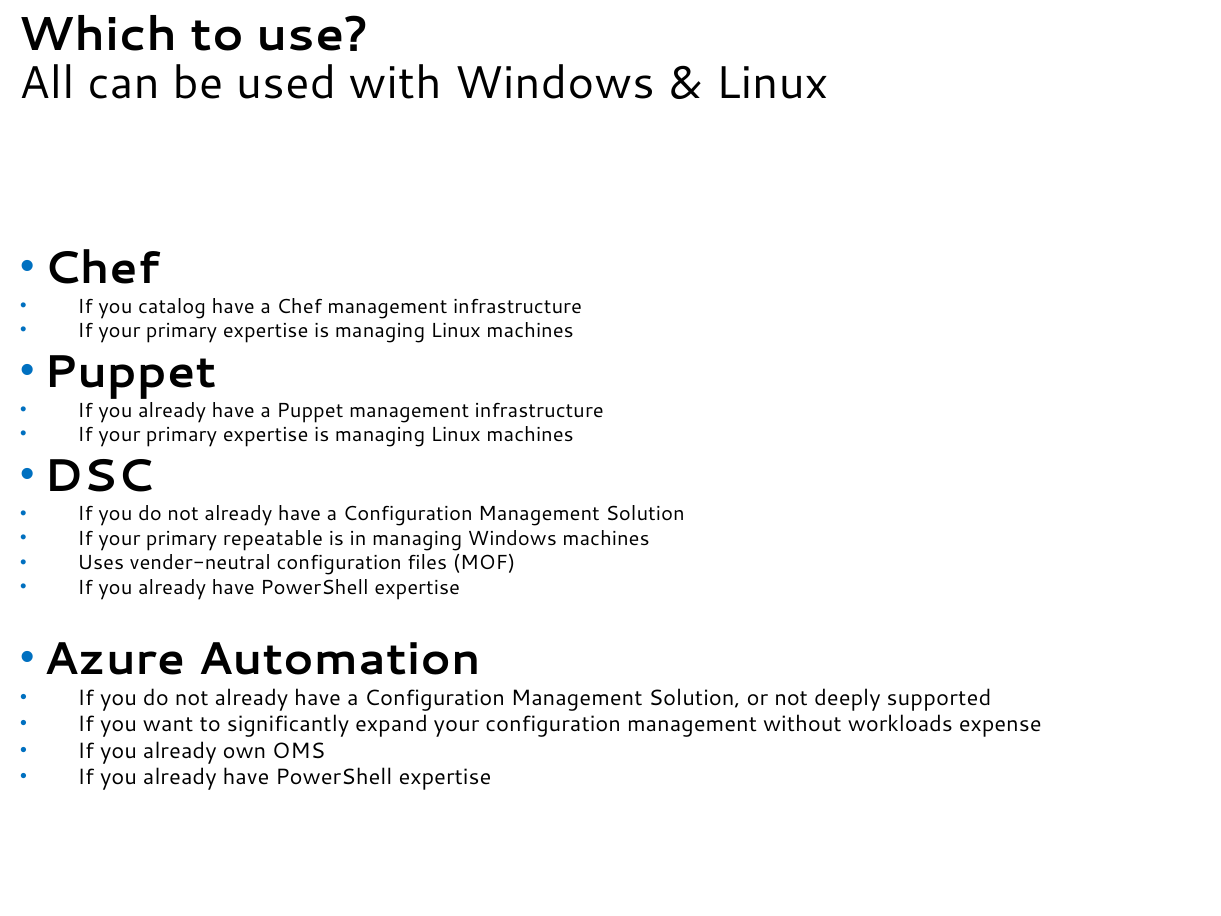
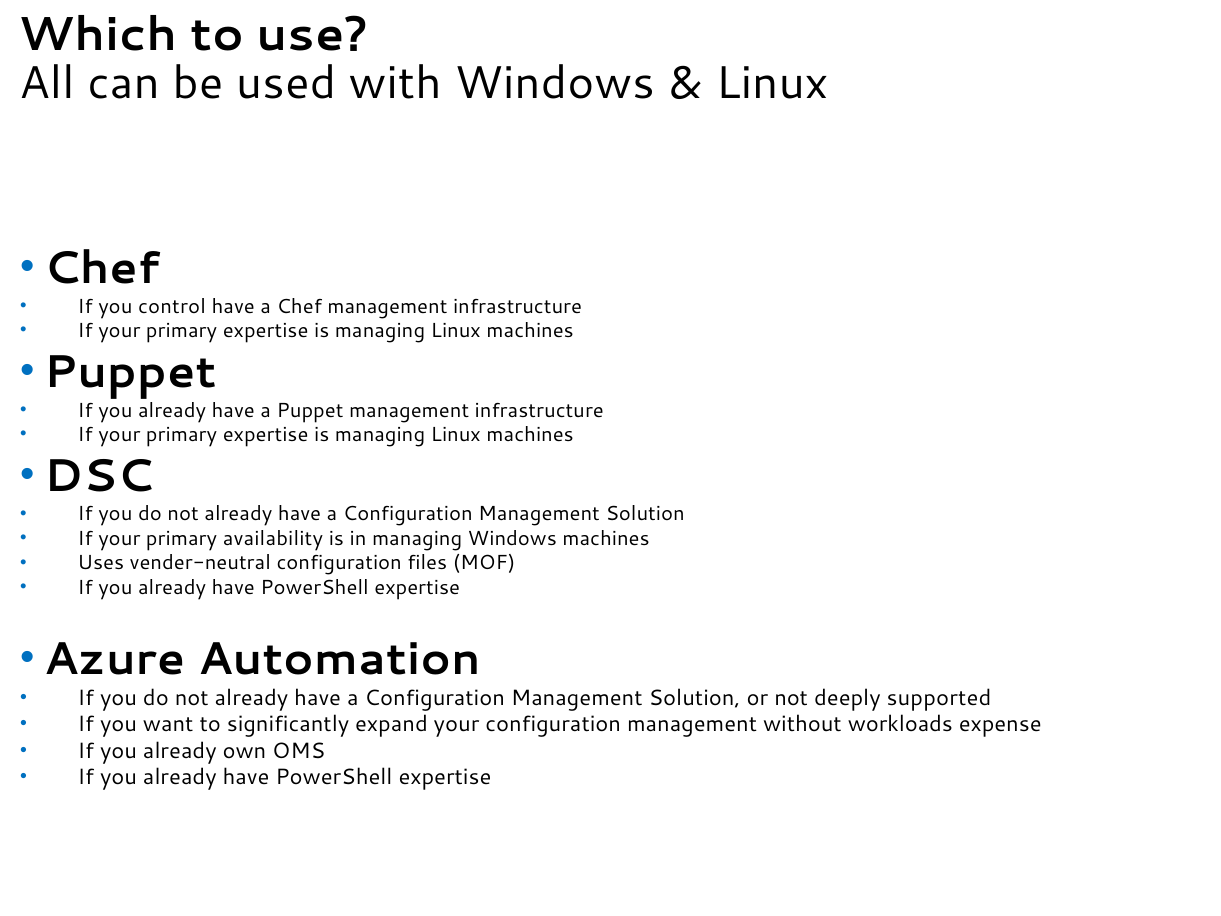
catalog: catalog -> control
repeatable: repeatable -> availability
